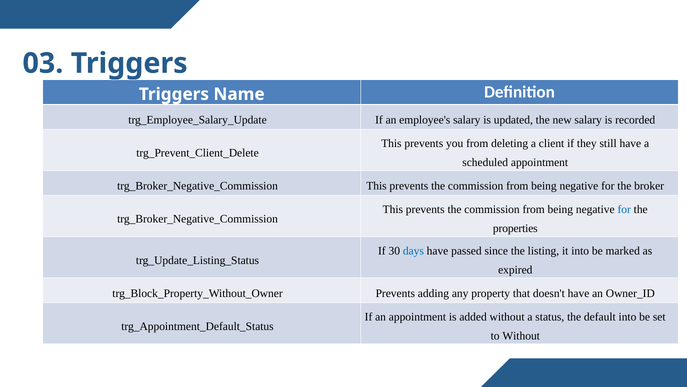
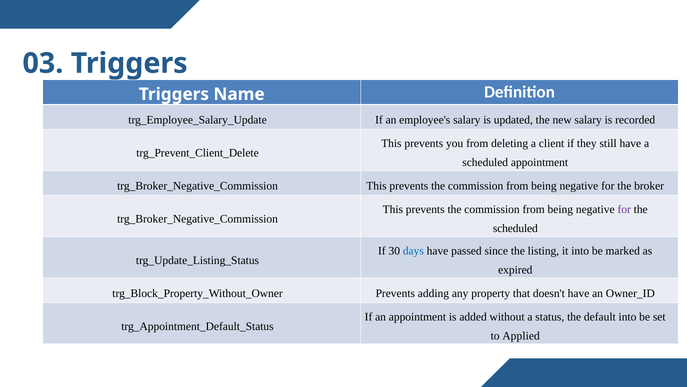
for at (624, 209) colour: blue -> purple
properties at (515, 228): properties -> scheduled
to Without: Without -> Applied
